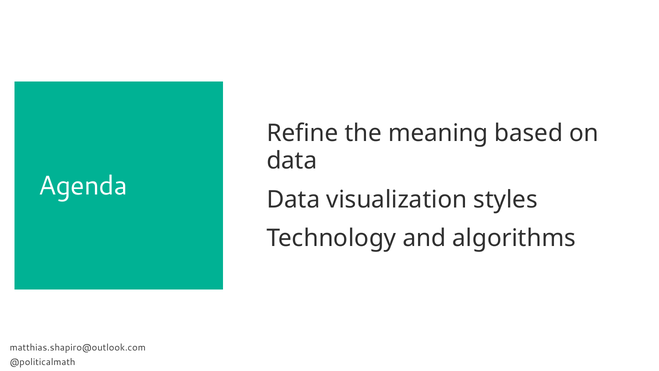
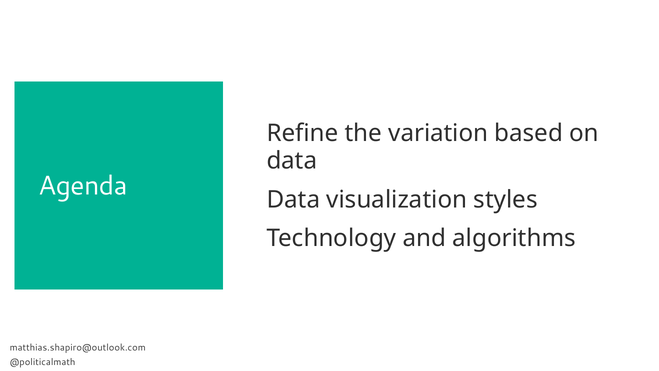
meaning: meaning -> variation
